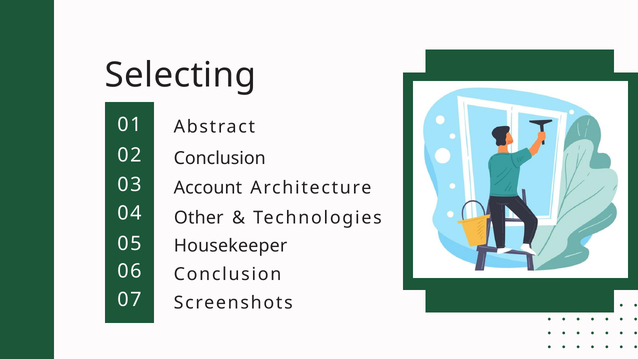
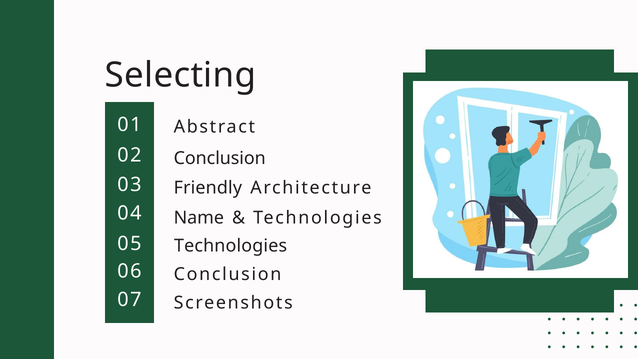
Account: Account -> Friendly
Other: Other -> Name
Housekeeper at (231, 246): Housekeeper -> Technologies
